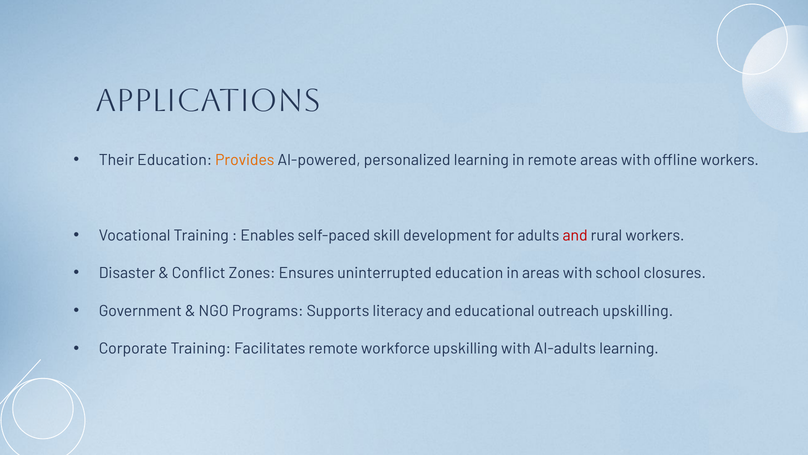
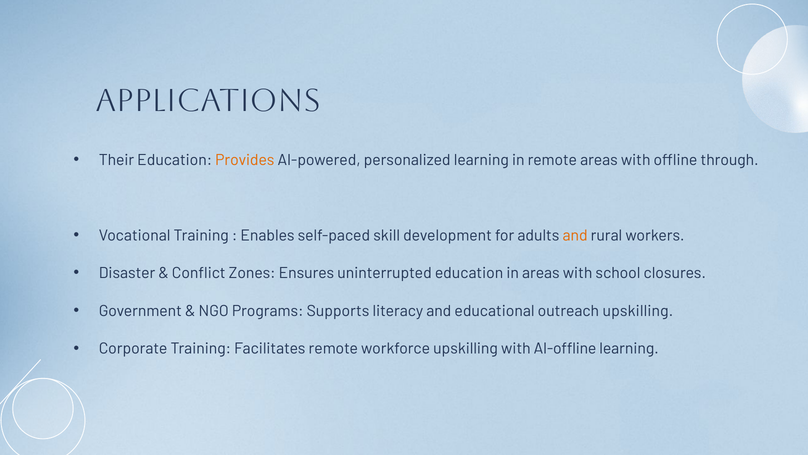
offline workers: workers -> through
and at (575, 235) colour: red -> orange
AI-adults: AI-adults -> AI-offline
